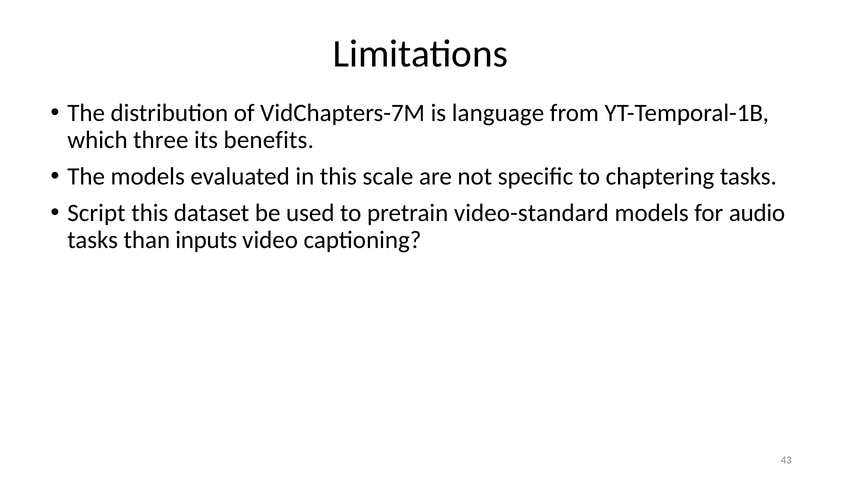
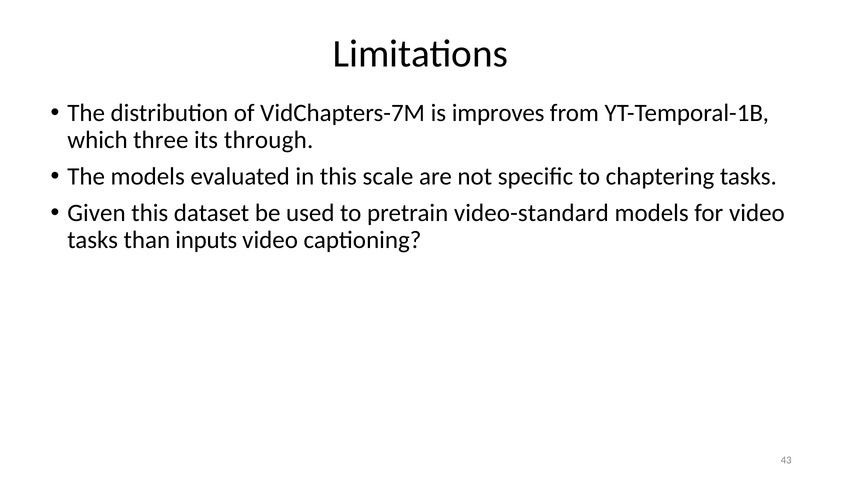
language: language -> improves
benefits: benefits -> through
Script: Script -> Given
for audio: audio -> video
